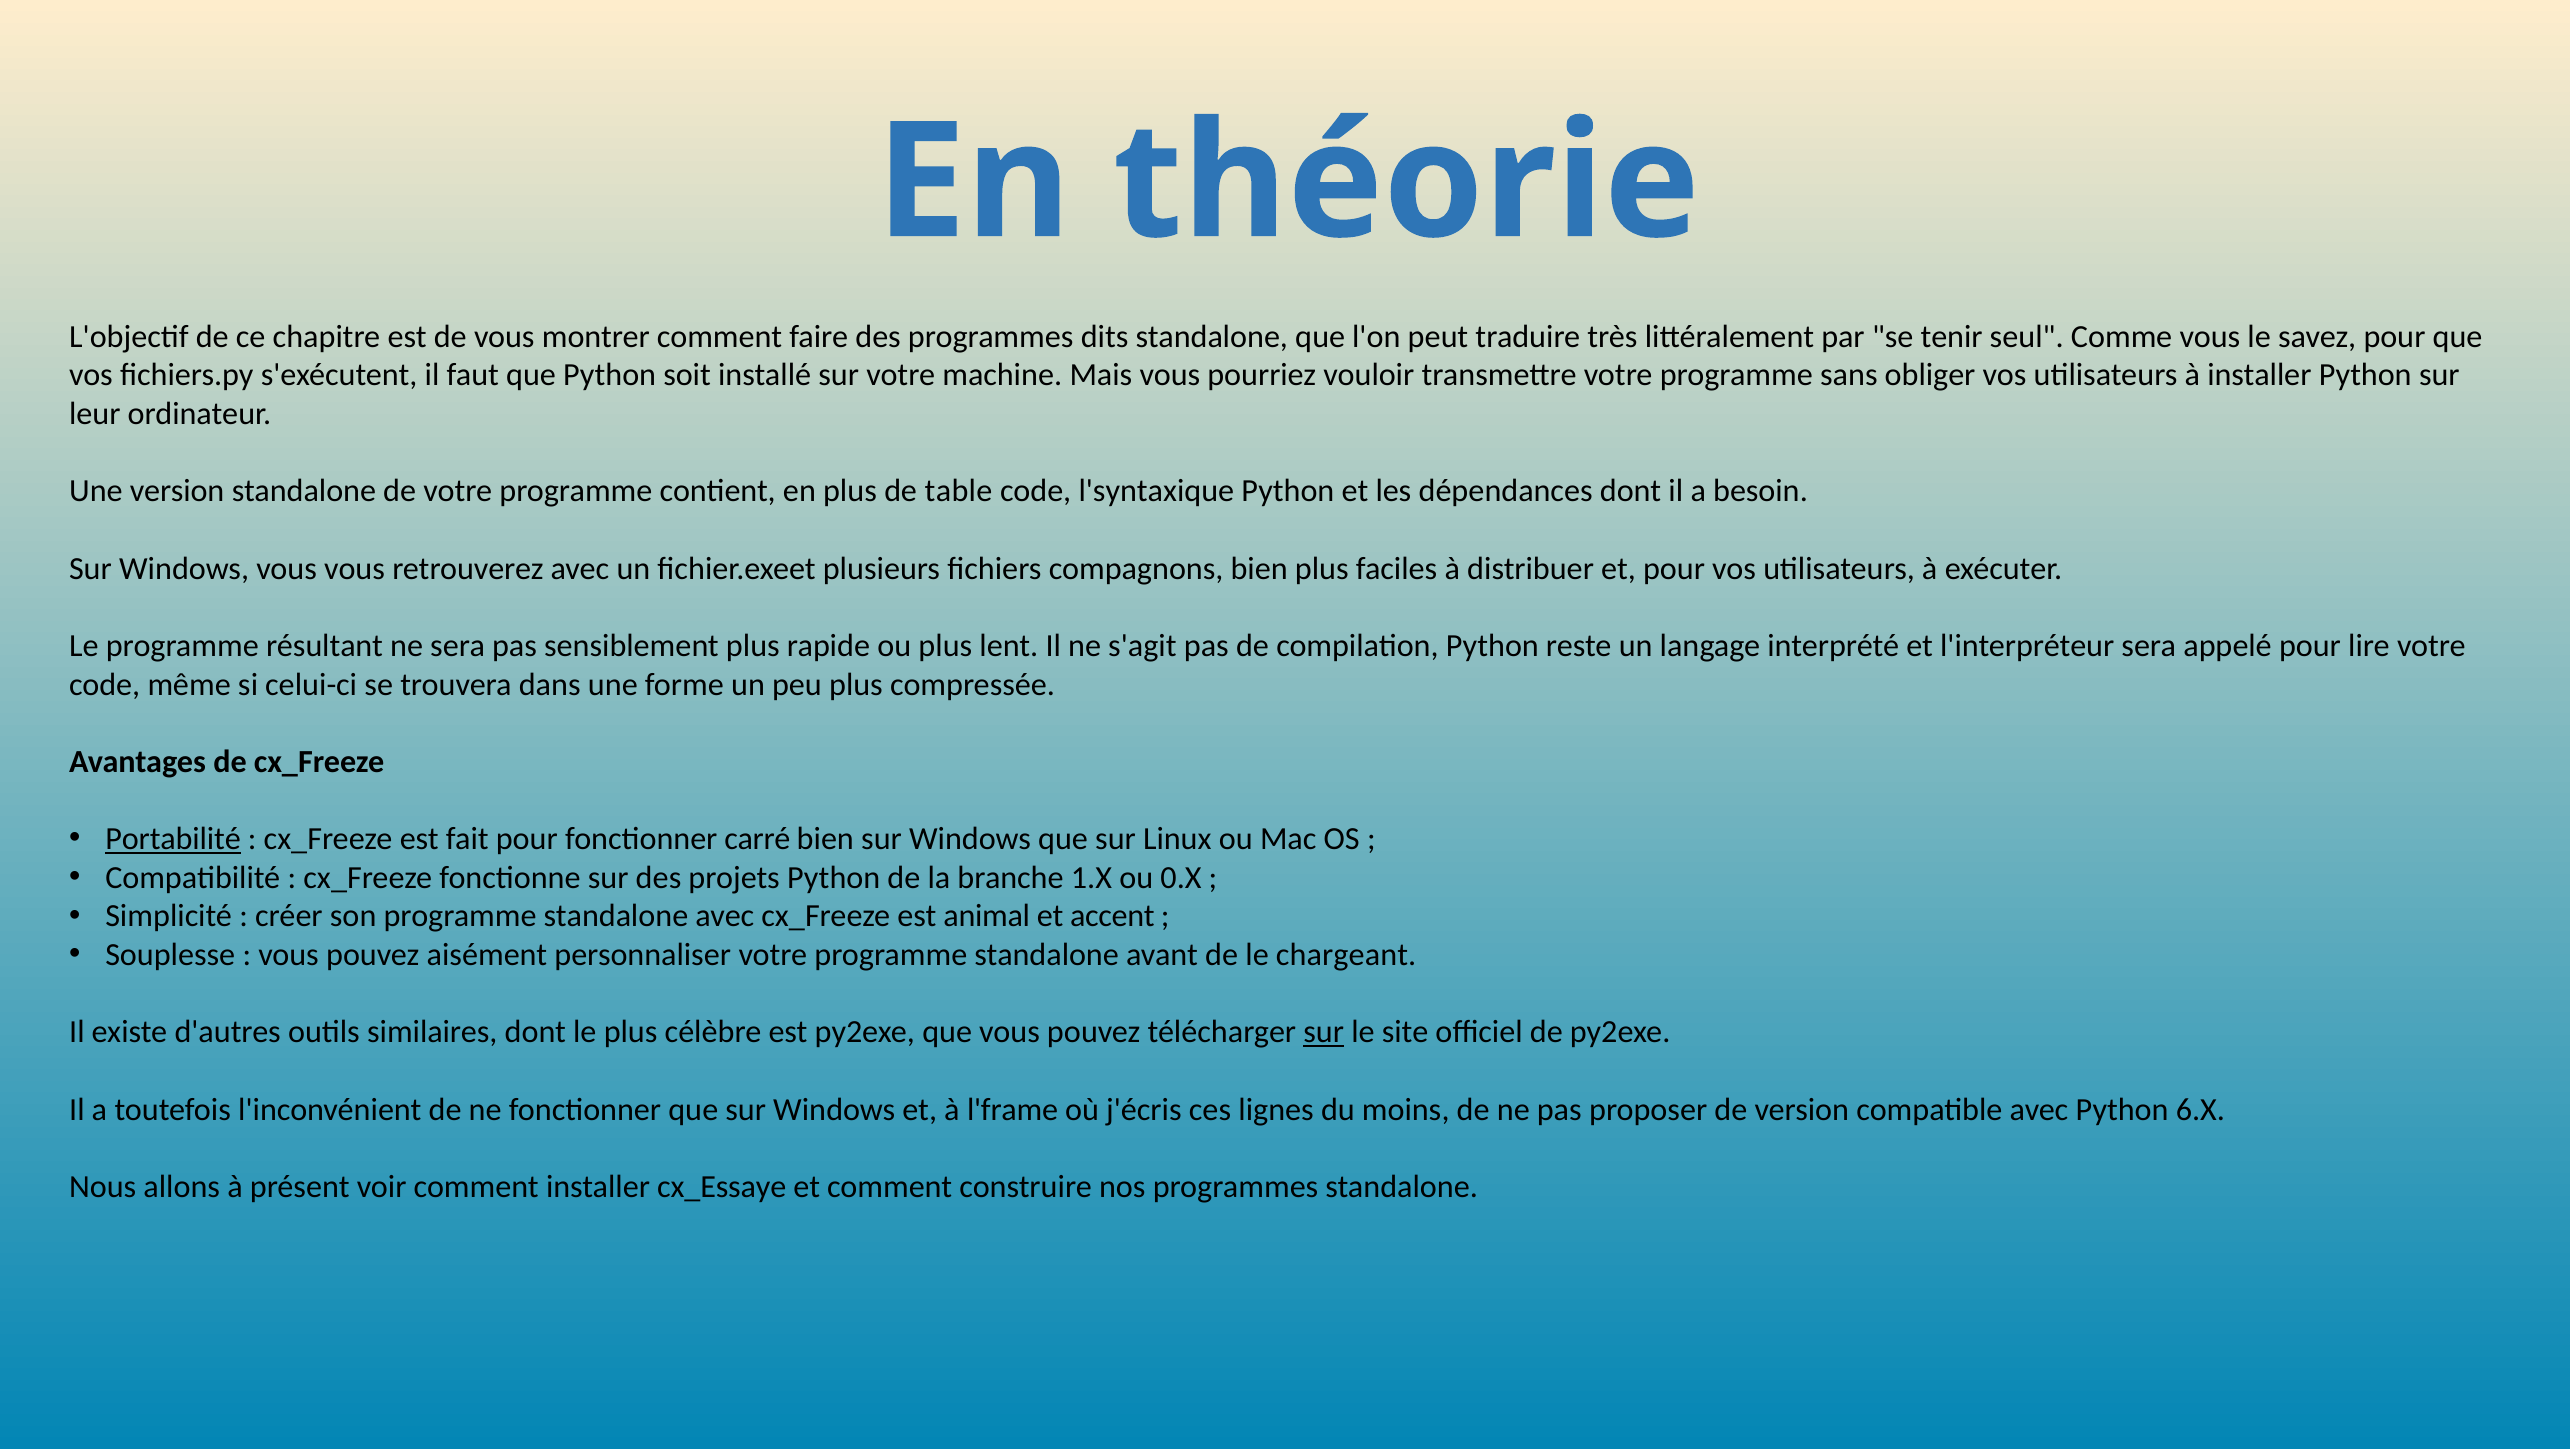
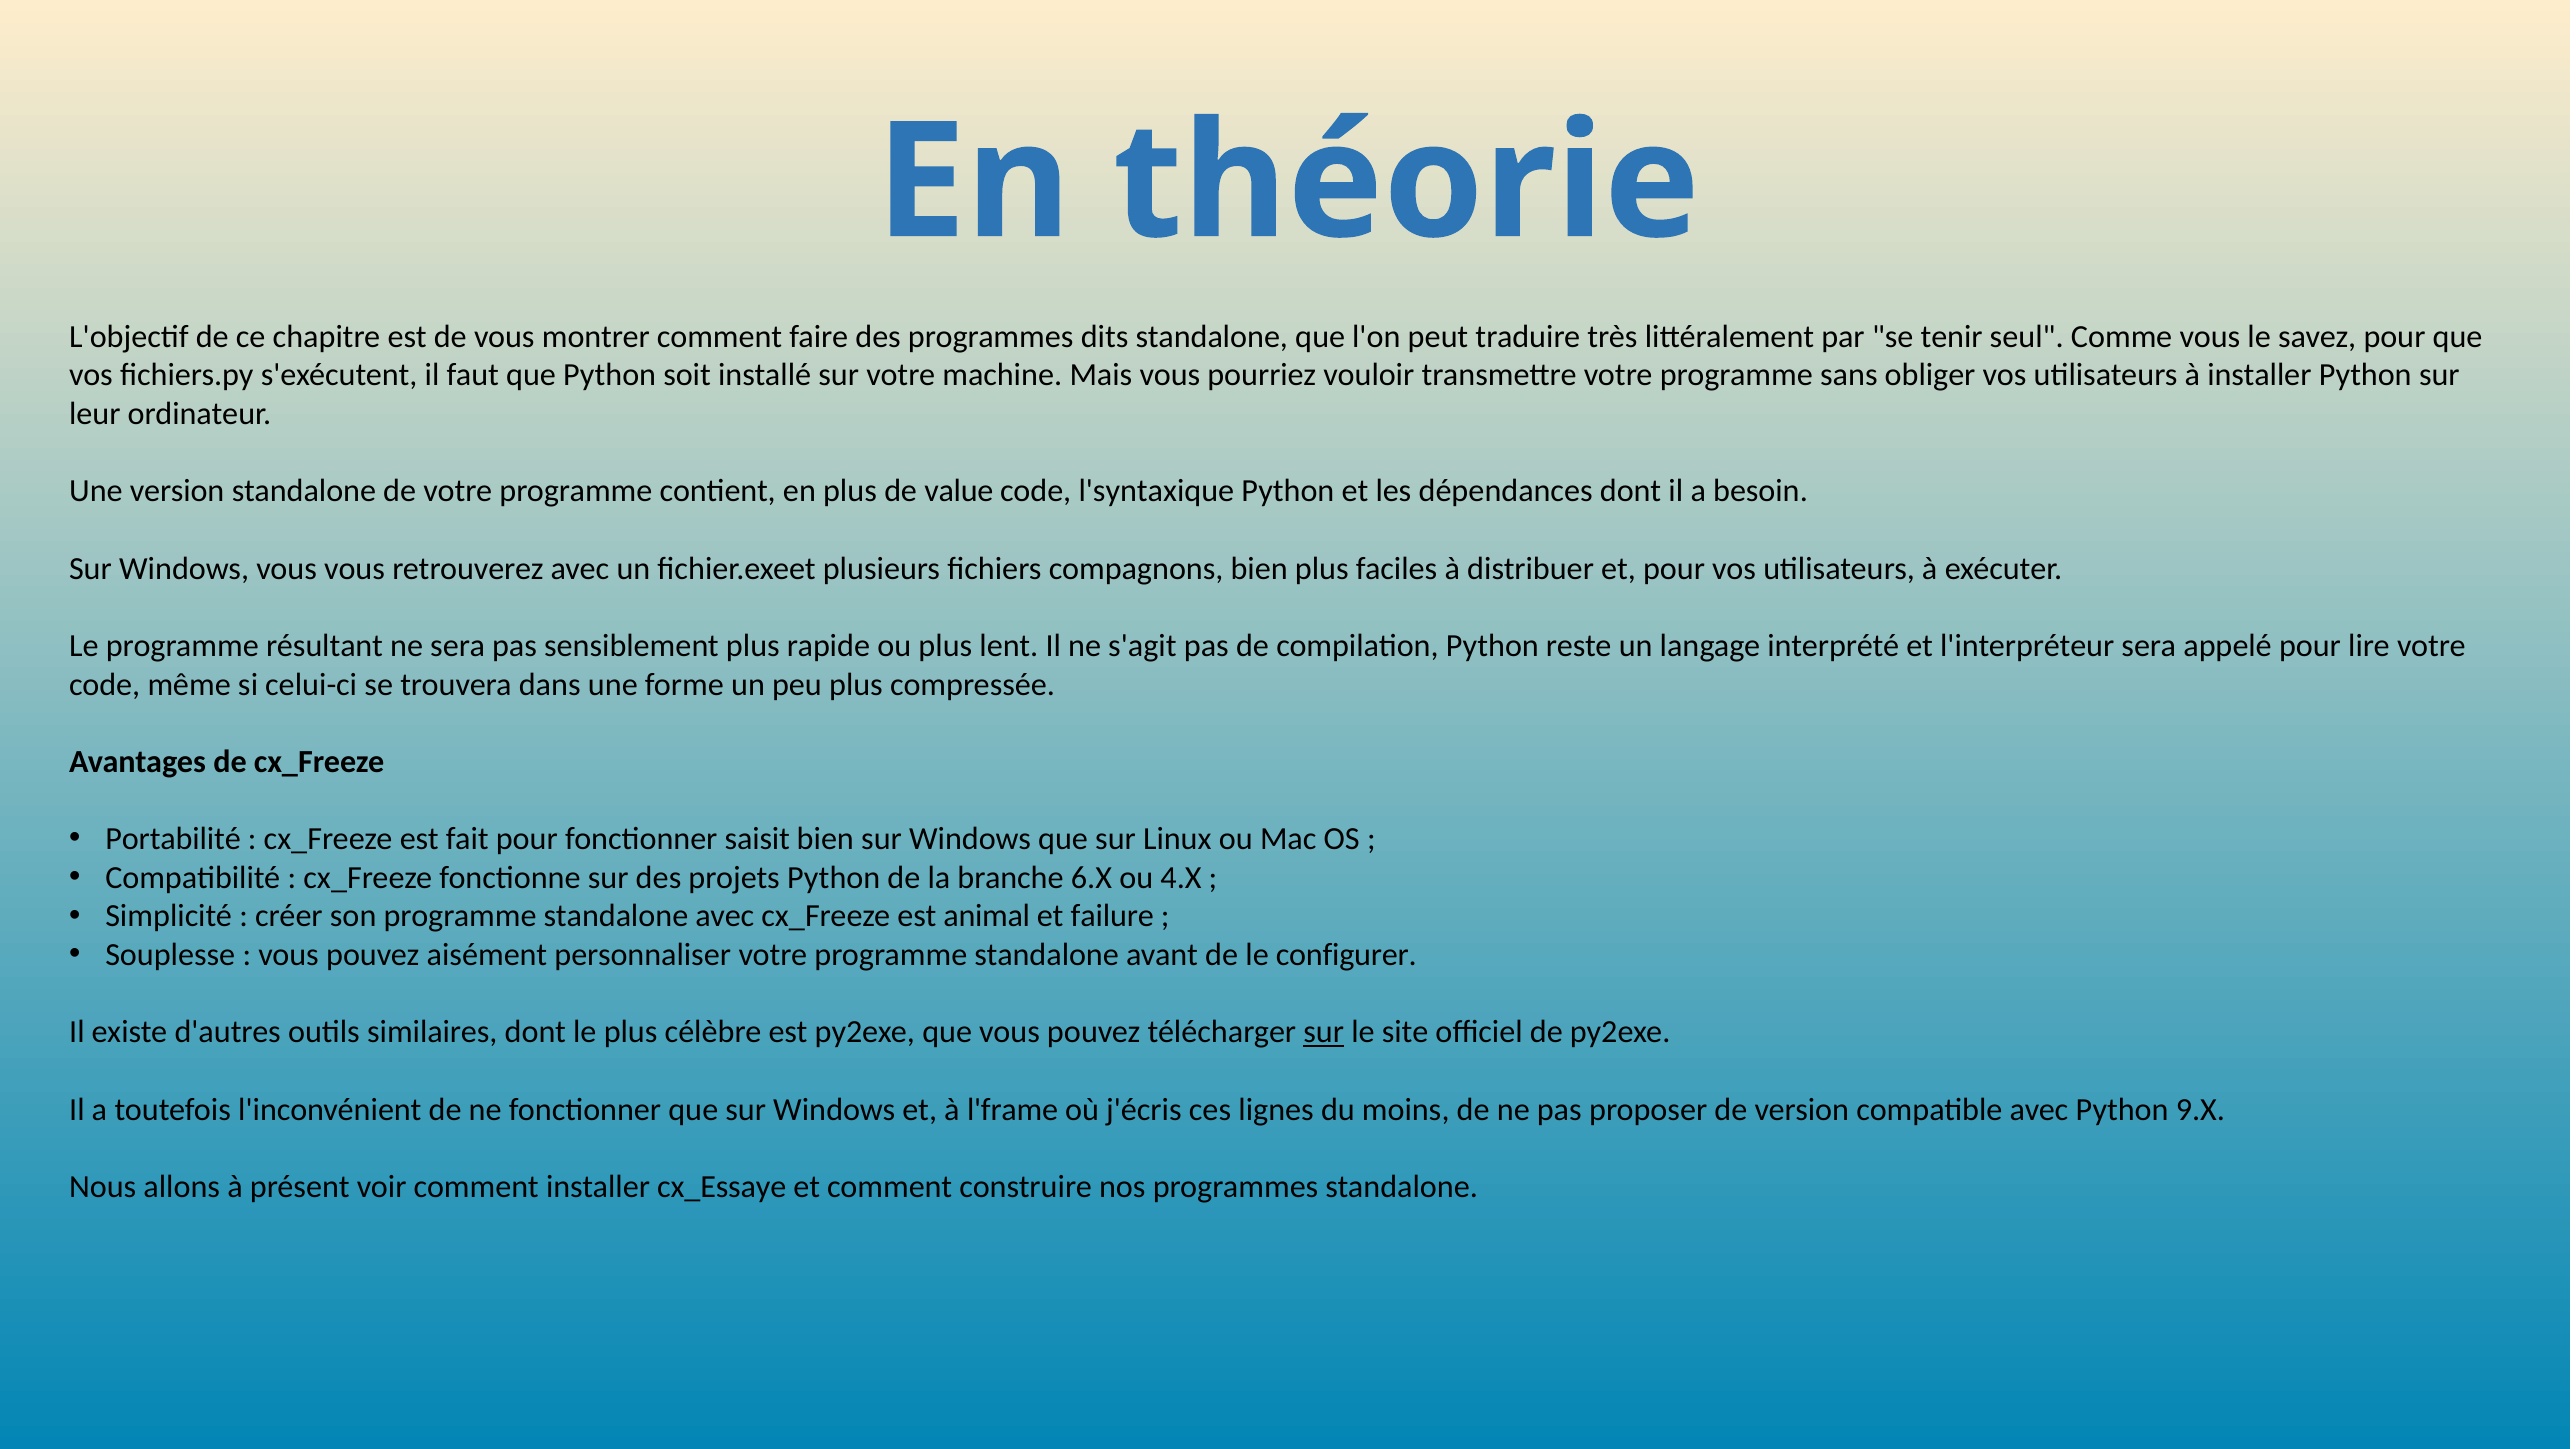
table: table -> value
Portabilité underline: present -> none
carré: carré -> saisit
1.X: 1.X -> 6.X
0.X: 0.X -> 4.X
accent: accent -> failure
chargeant: chargeant -> configurer
6.X: 6.X -> 9.X
